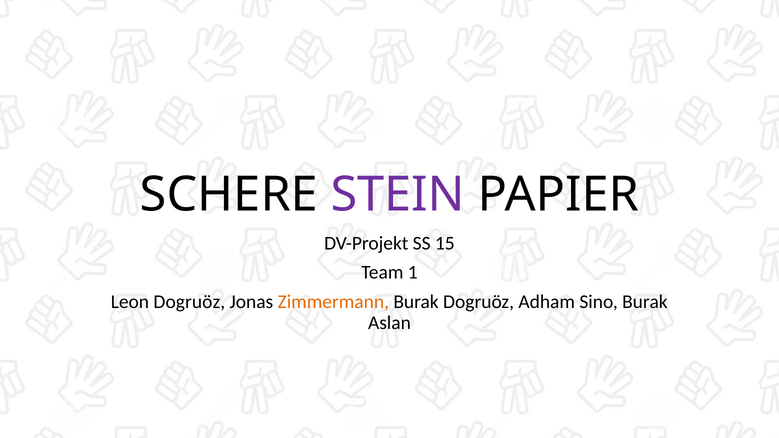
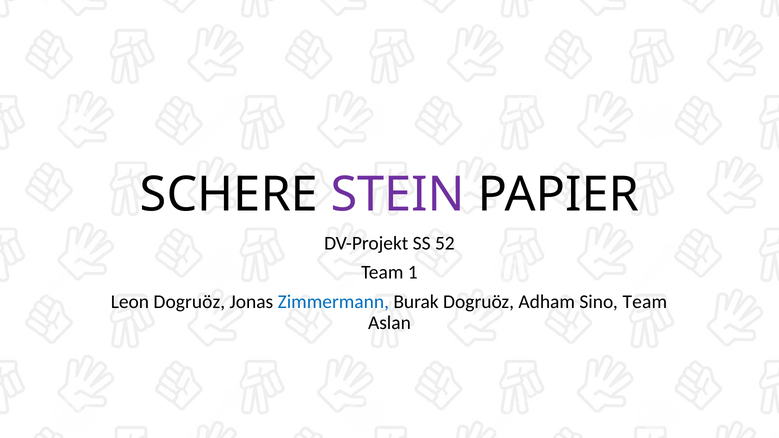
15: 15 -> 52
Zimmermann colour: orange -> blue
Sino Burak: Burak -> Team
